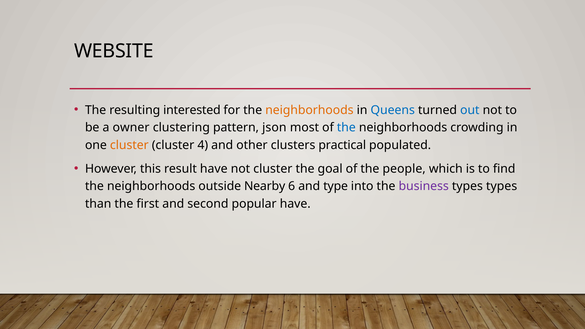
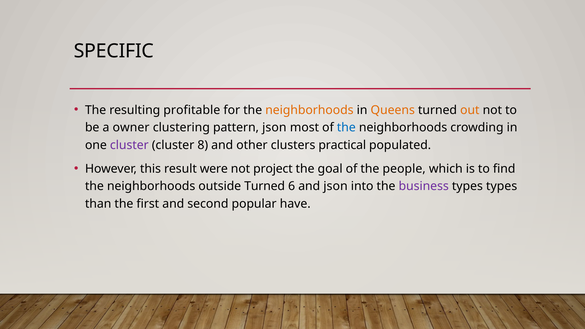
WEBSITE: WEBSITE -> SPECIFIC
interested: interested -> profitable
Queens colour: blue -> orange
out colour: blue -> orange
cluster at (129, 145) colour: orange -> purple
4: 4 -> 8
result have: have -> were
not cluster: cluster -> project
outside Nearby: Nearby -> Turned
and type: type -> json
